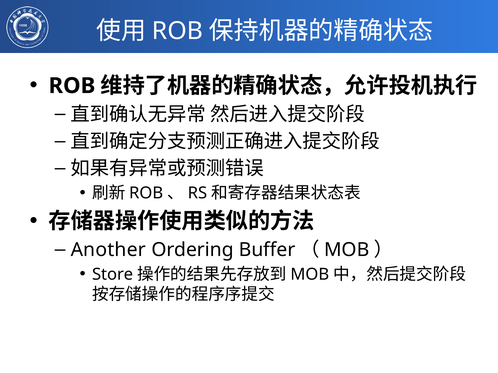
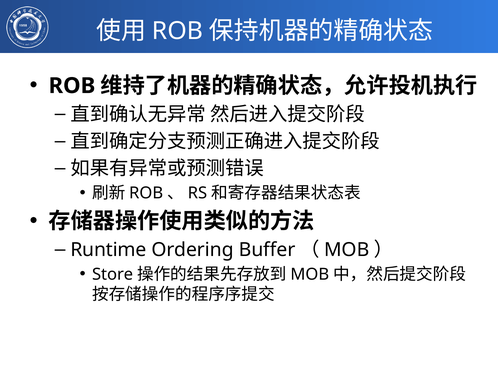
Another: Another -> Runtime
